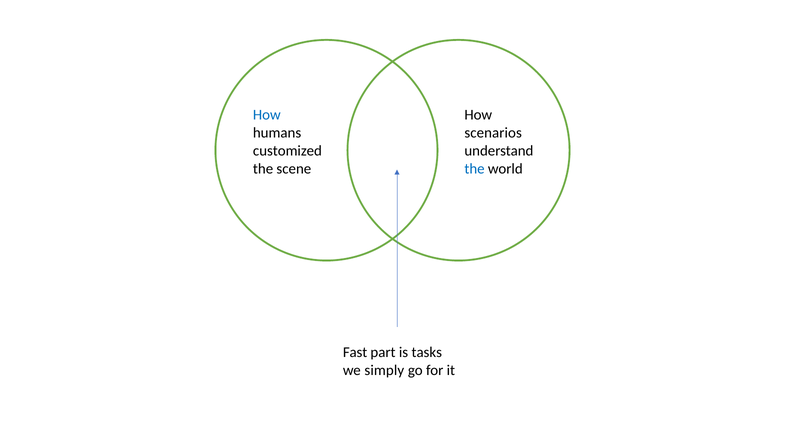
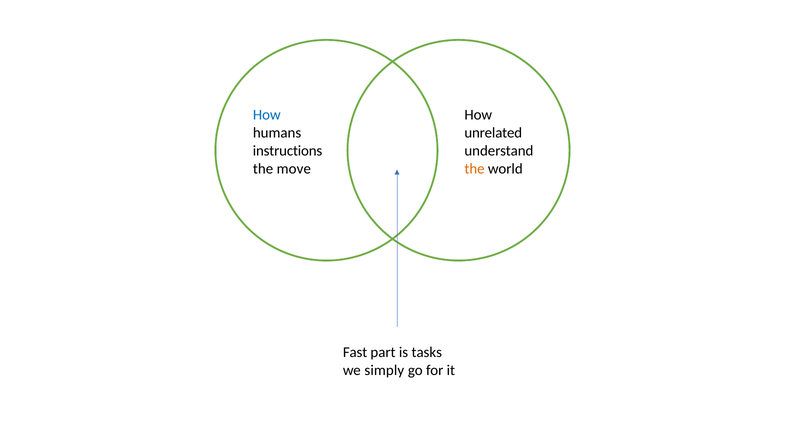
scenarios: scenarios -> unrelated
customized: customized -> instructions
scene: scene -> move
the at (475, 168) colour: blue -> orange
